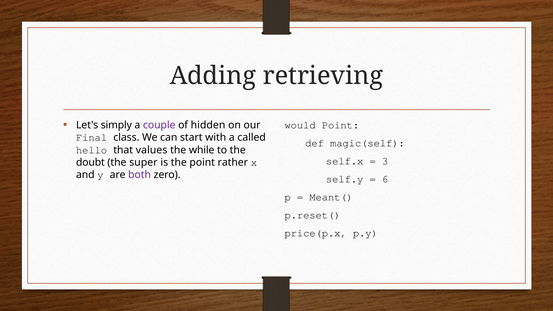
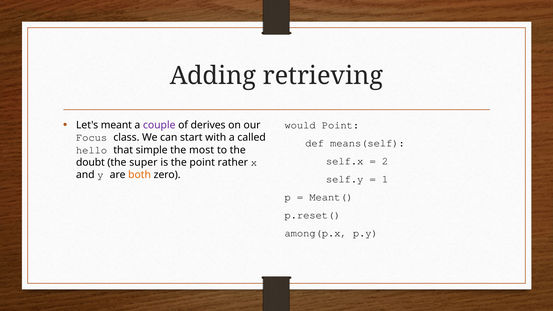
simply: simply -> meant
hidden: hidden -> derives
Final: Final -> Focus
magic(self: magic(self -> means(self
values: values -> simple
while: while -> most
3: 3 -> 2
both colour: purple -> orange
6: 6 -> 1
price(p.x: price(p.x -> among(p.x
